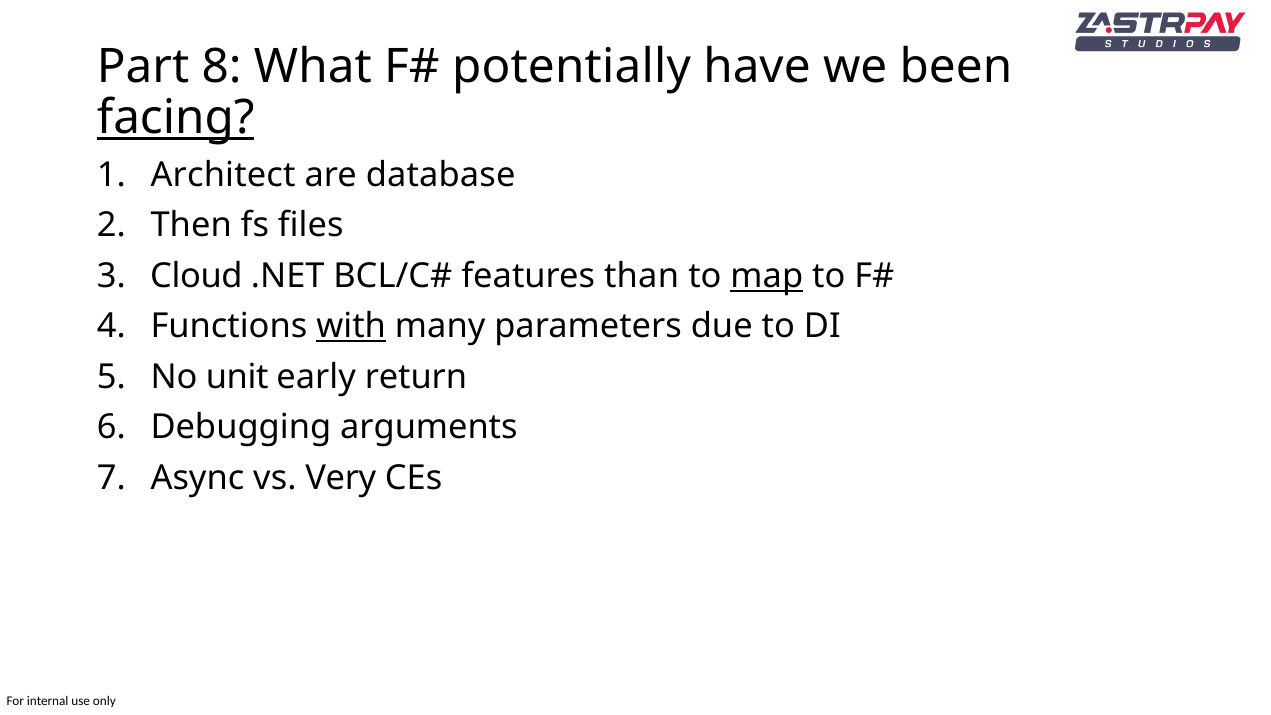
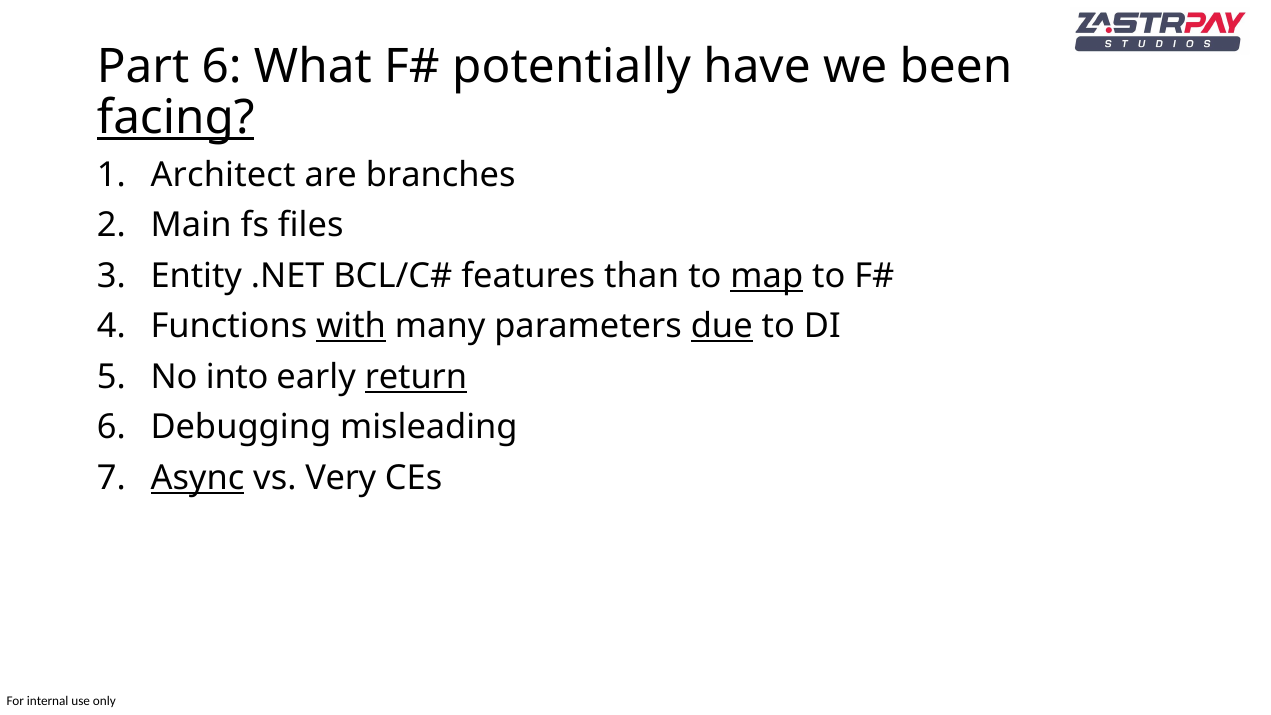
Part 8: 8 -> 6
database: database -> branches
Then: Then -> Main
Cloud: Cloud -> Entity
due underline: none -> present
unit: unit -> into
return underline: none -> present
arguments: arguments -> misleading
Async underline: none -> present
